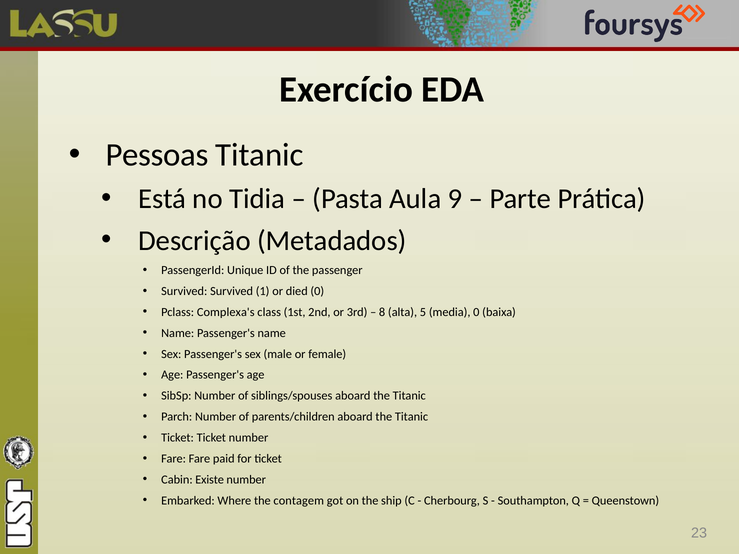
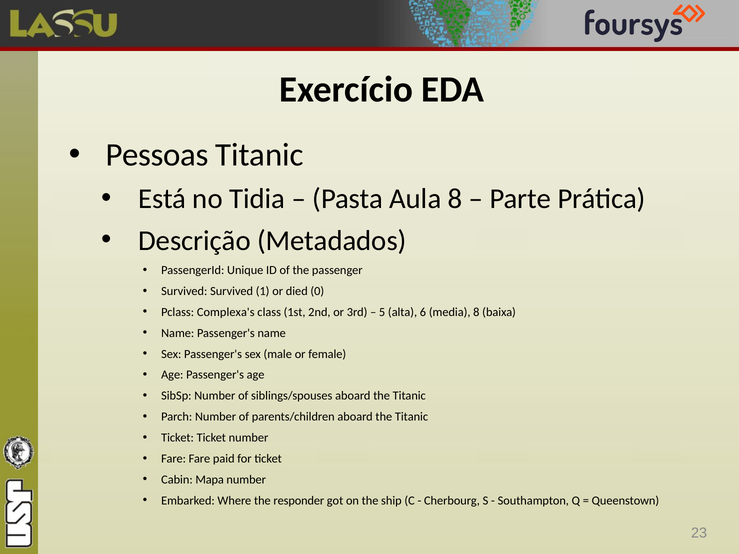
Aula 9: 9 -> 8
8: 8 -> 5
5: 5 -> 6
media 0: 0 -> 8
Existe: Existe -> Mapa
contagem: contagem -> responder
